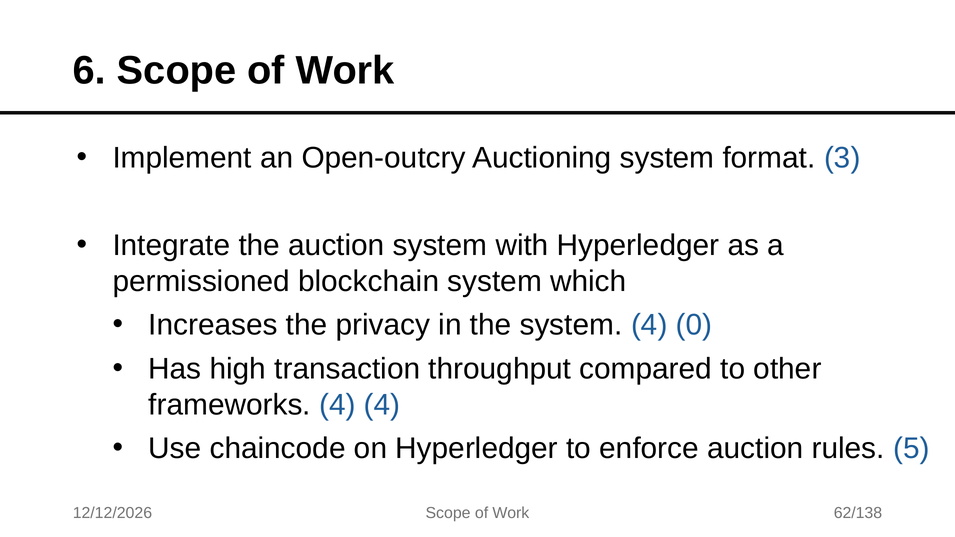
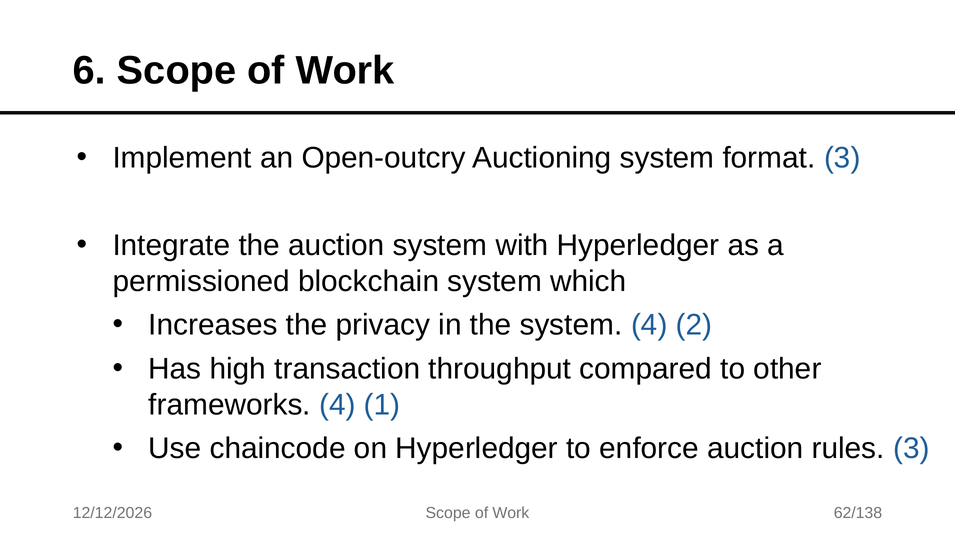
0: 0 -> 2
4 4: 4 -> 1
rules 5: 5 -> 3
